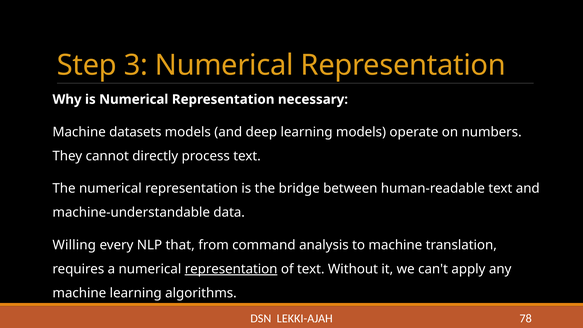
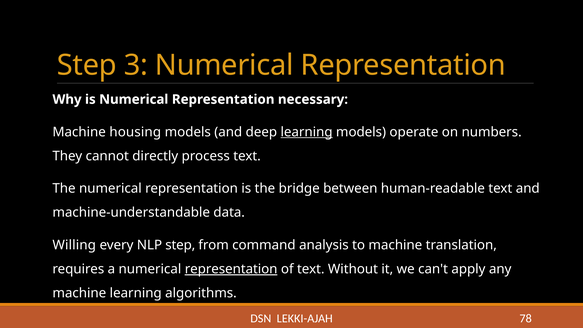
datasets: datasets -> housing
learning at (307, 132) underline: none -> present
NLP that: that -> step
